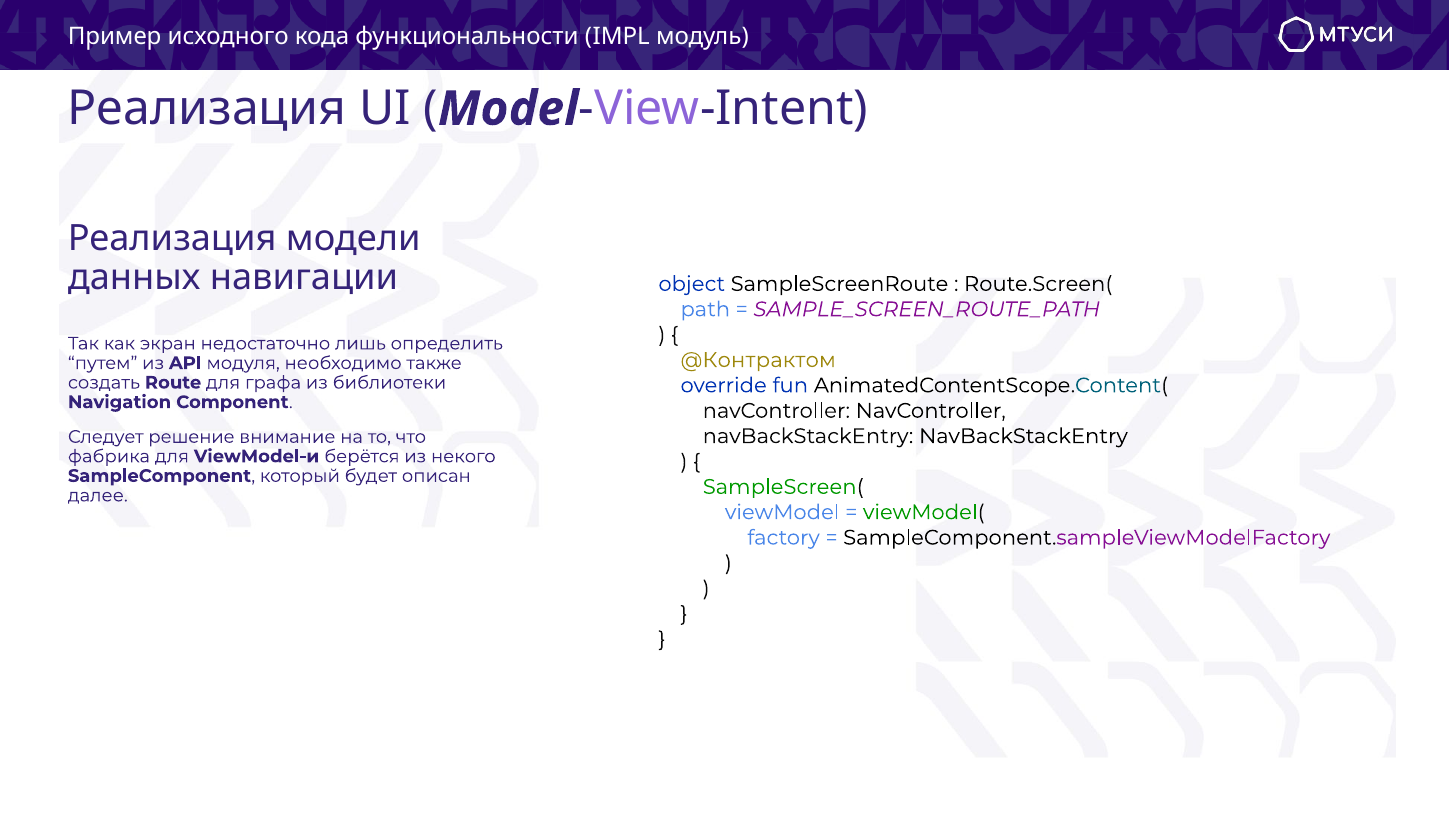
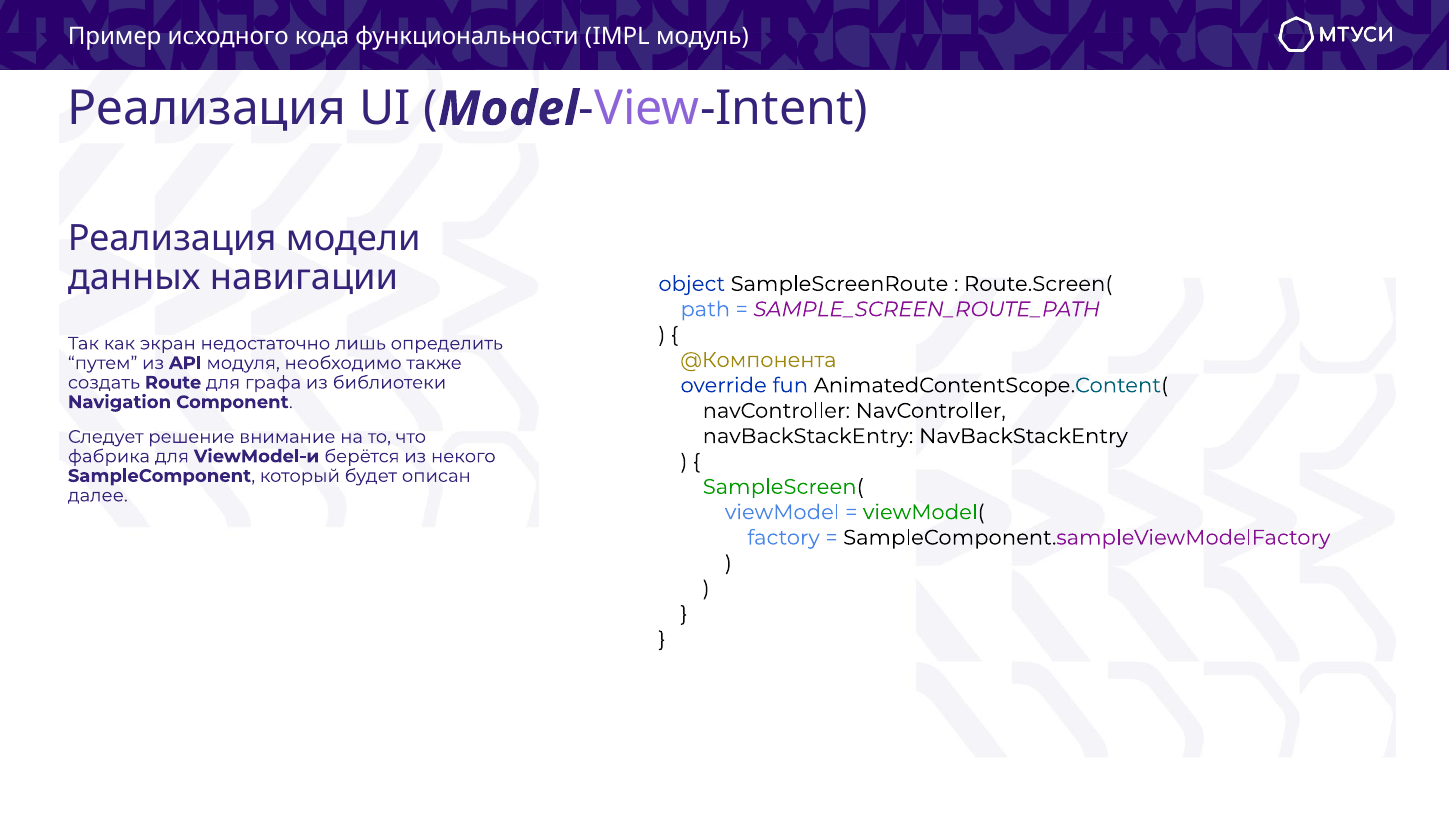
@Контрактом: @Контрактом -> @Компонента
